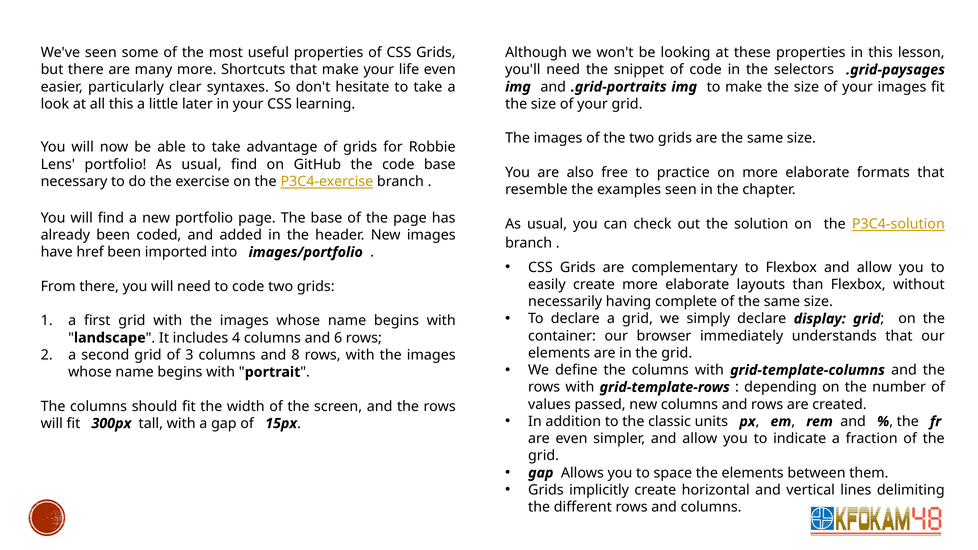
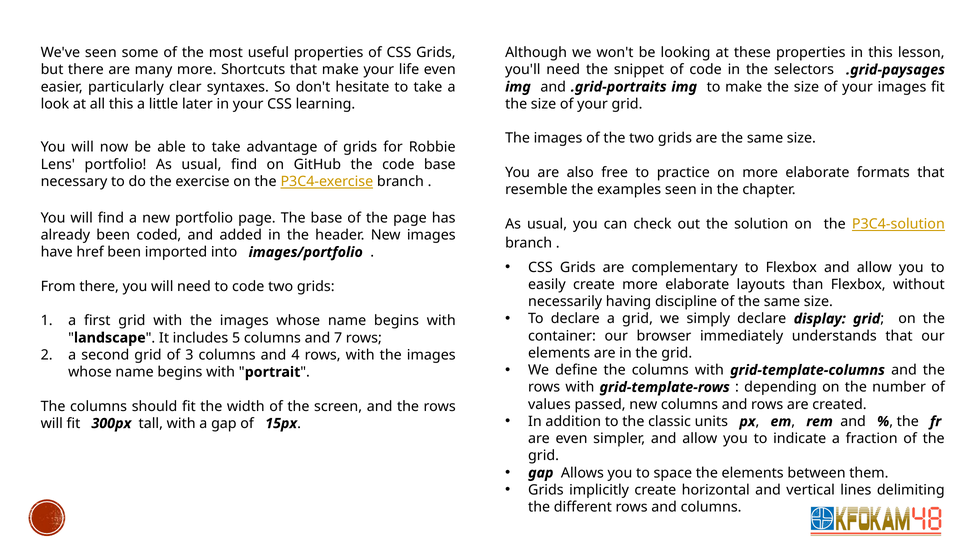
complete: complete -> discipline
4: 4 -> 5
6: 6 -> 7
8: 8 -> 4
